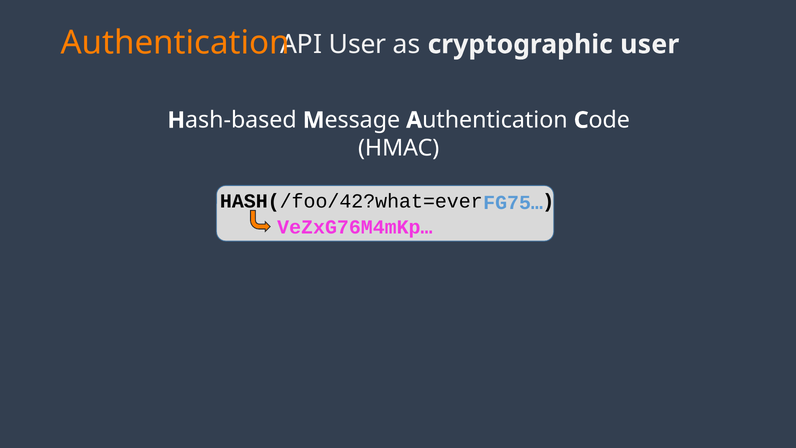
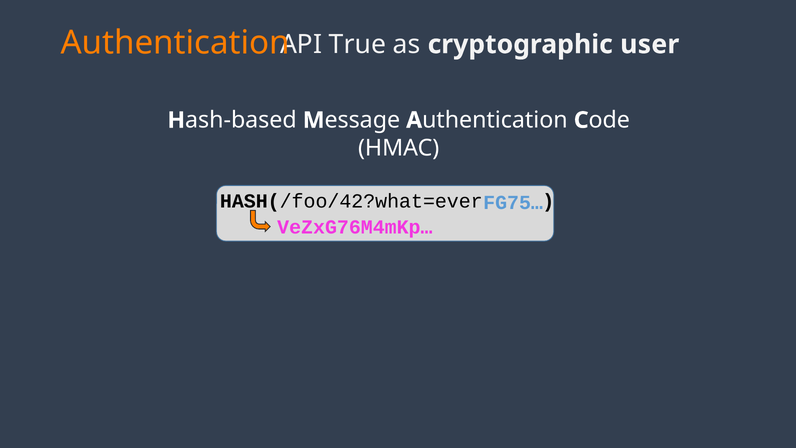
API User: User -> True
